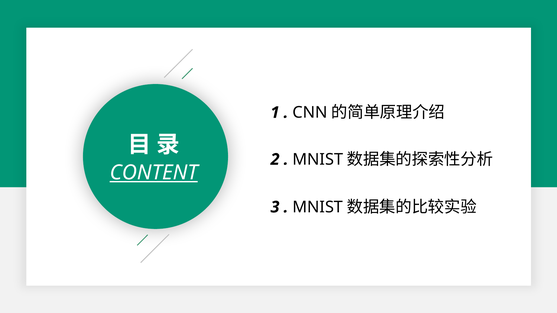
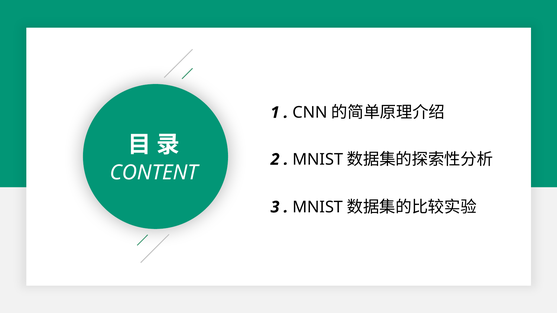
CONTENT underline: present -> none
